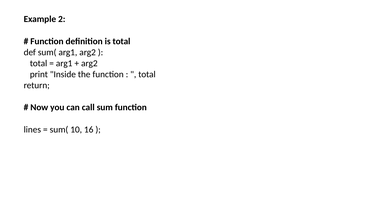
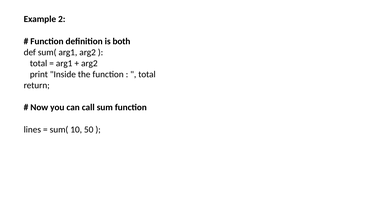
is total: total -> both
16: 16 -> 50
